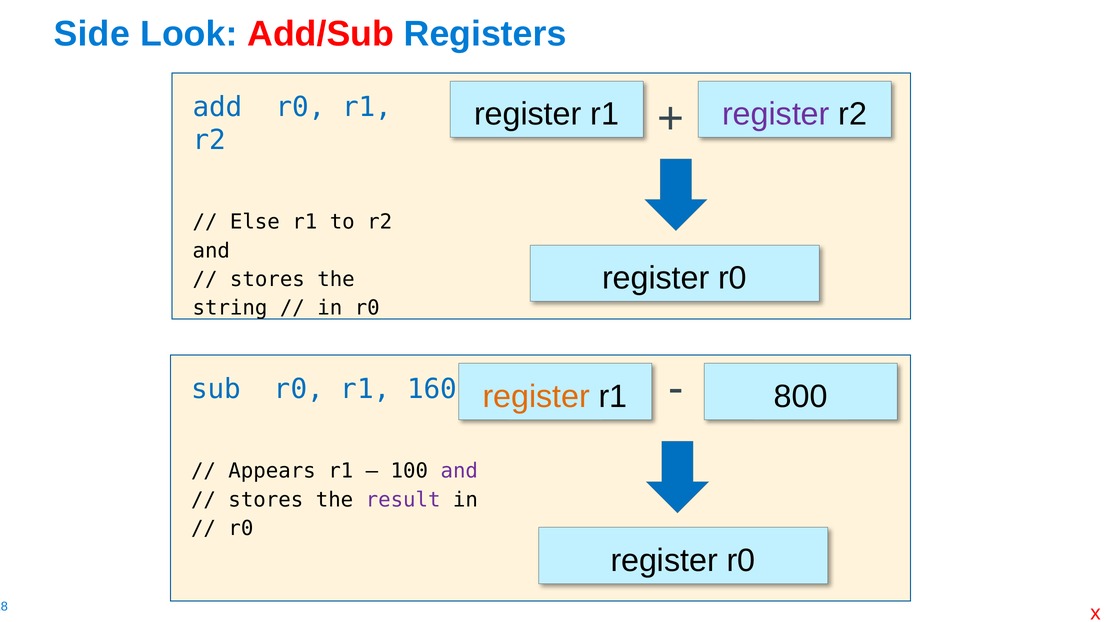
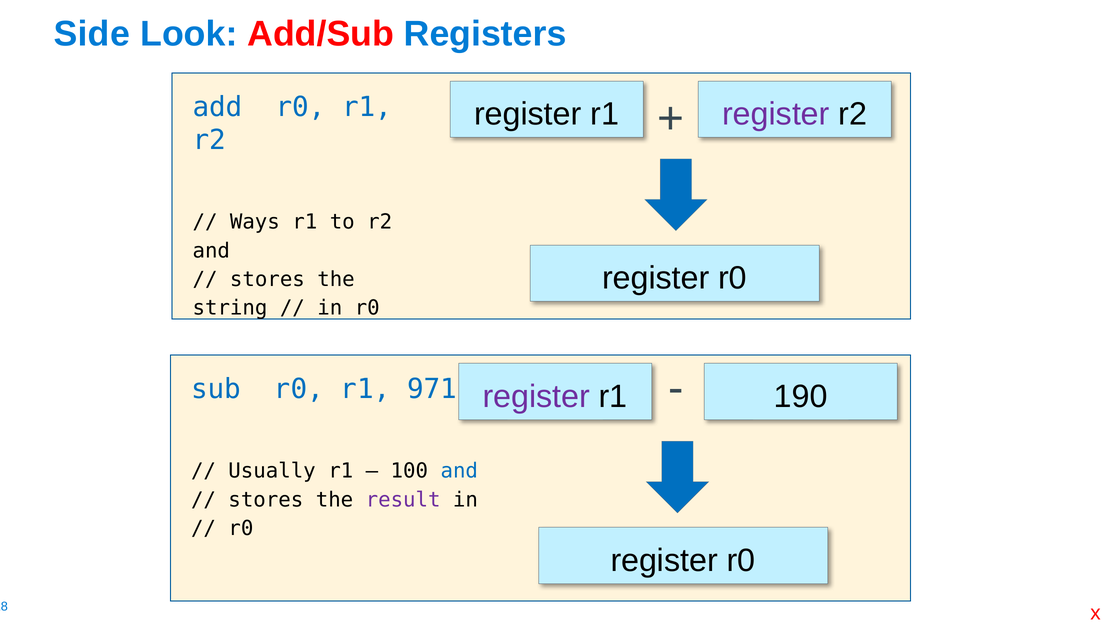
Else: Else -> Ways
160: 160 -> 971
register at (536, 397) colour: orange -> purple
800: 800 -> 190
Appears: Appears -> Usually
and at (459, 471) colour: purple -> blue
